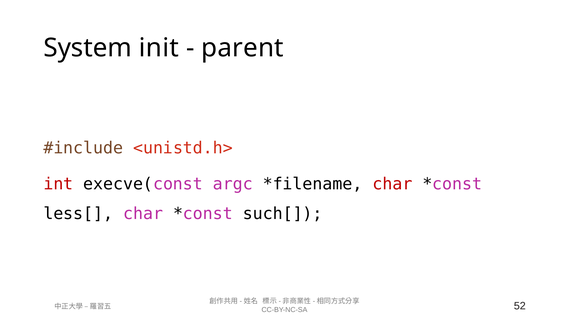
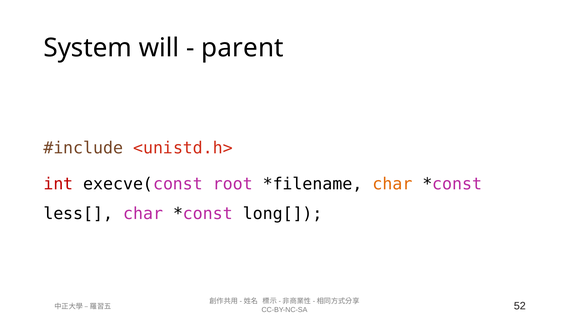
init: init -> will
argc: argc -> root
char at (392, 184) colour: red -> orange
such[: such[ -> long[
